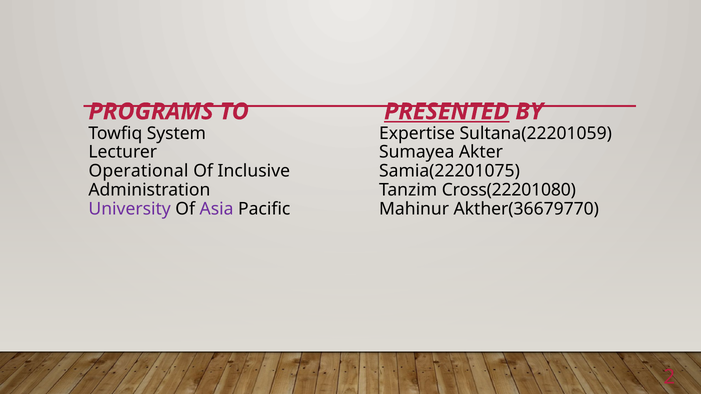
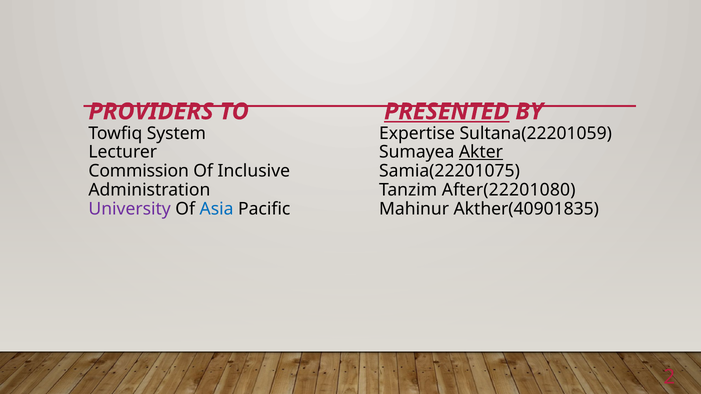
PROGRAMS: PROGRAMS -> PROVIDERS
Akter underline: none -> present
Operational: Operational -> Commission
Cross(22201080: Cross(22201080 -> After(22201080
Asia colour: purple -> blue
Akther(36679770: Akther(36679770 -> Akther(40901835
